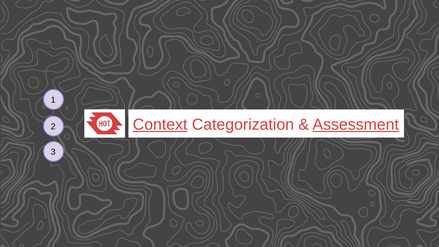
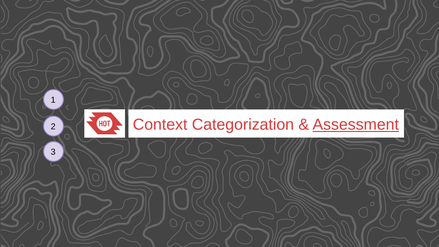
Context underline: present -> none
